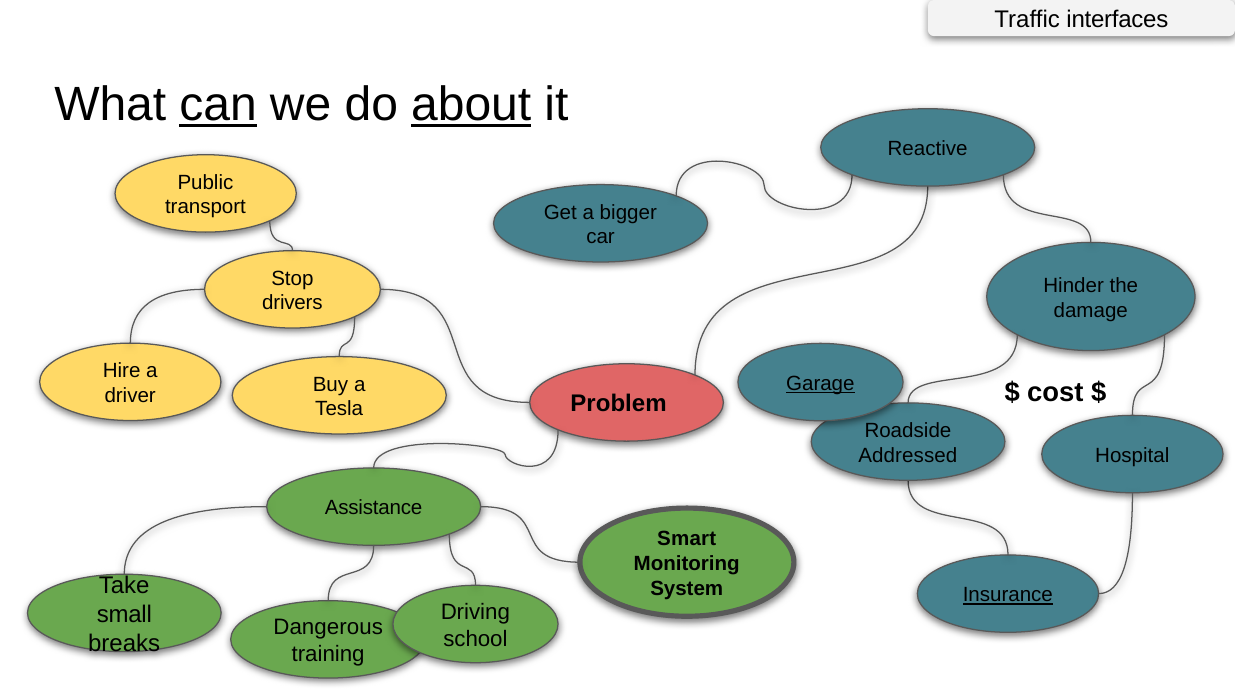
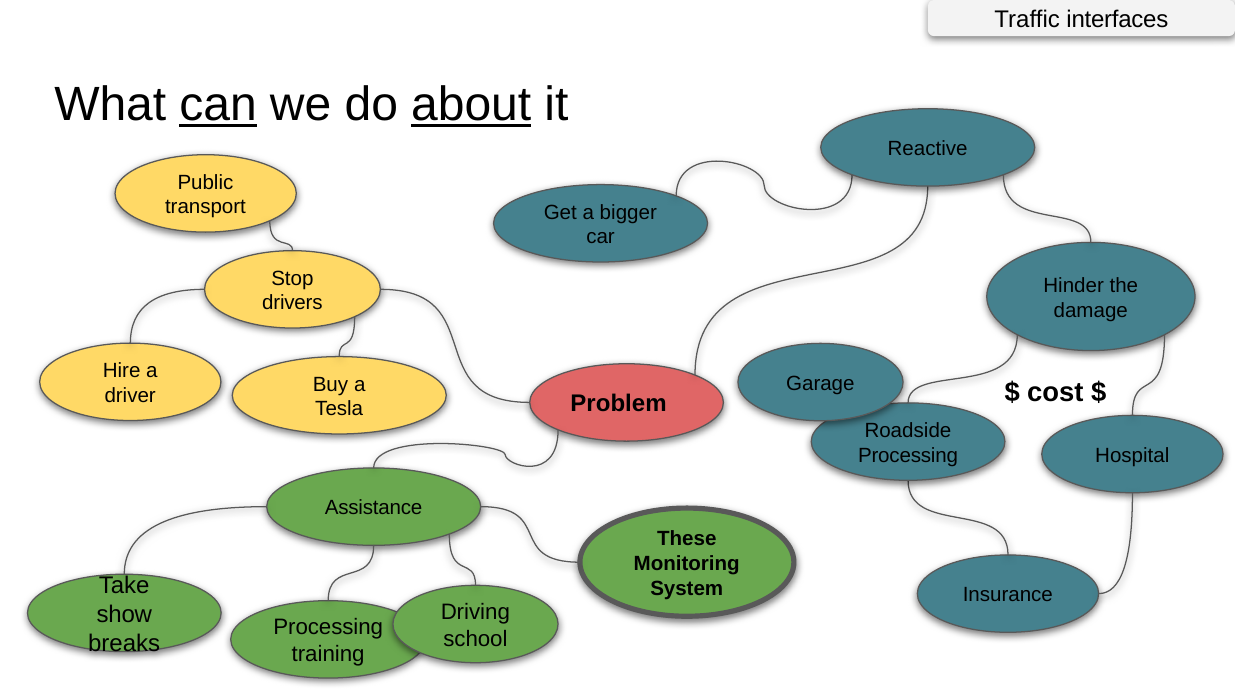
Garage underline: present -> none
Addressed at (908, 455): Addressed -> Processing
Smart: Smart -> These
Insurance underline: present -> none
small: small -> show
Dangerous at (328, 627): Dangerous -> Processing
